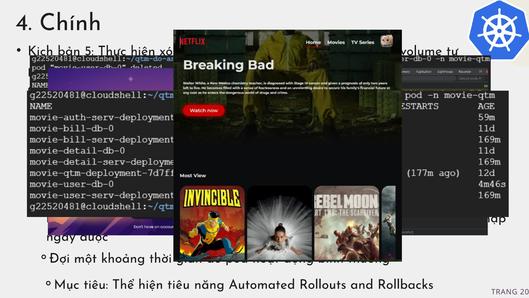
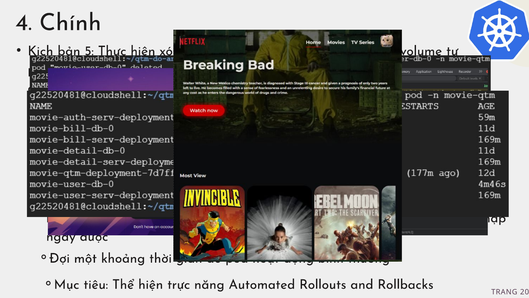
hiện tiêu: tiêu -> trực
